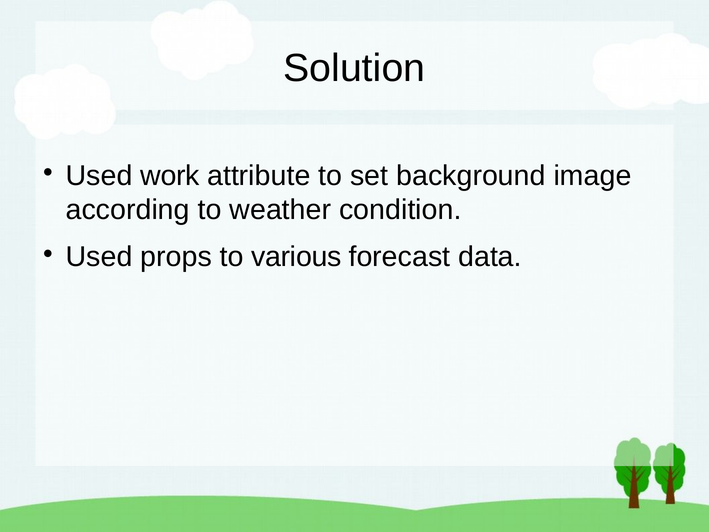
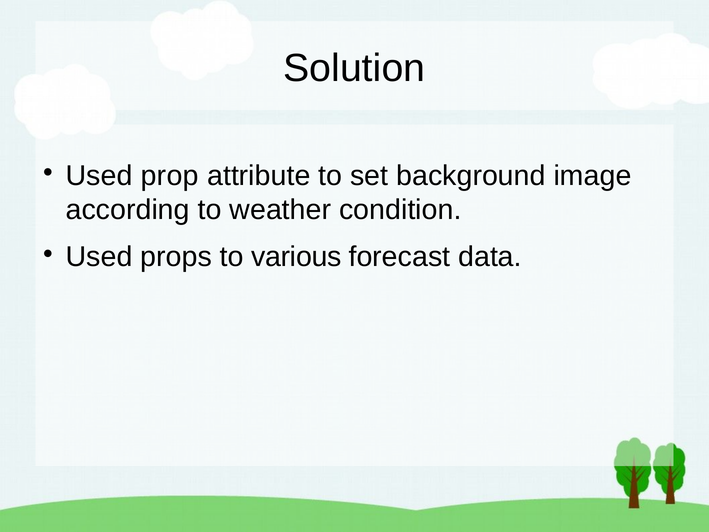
work: work -> prop
